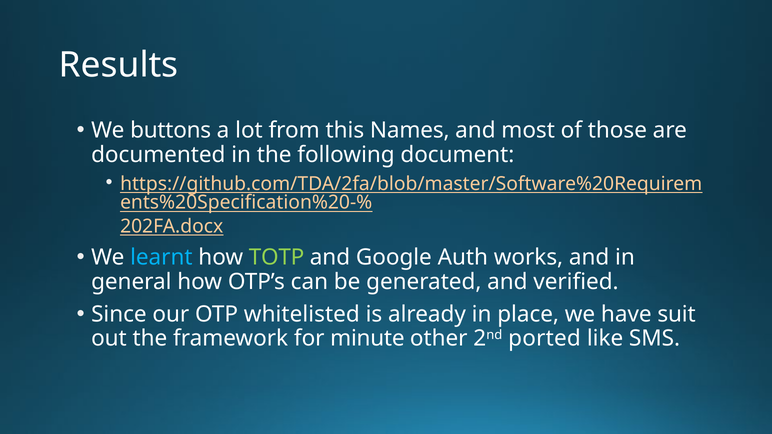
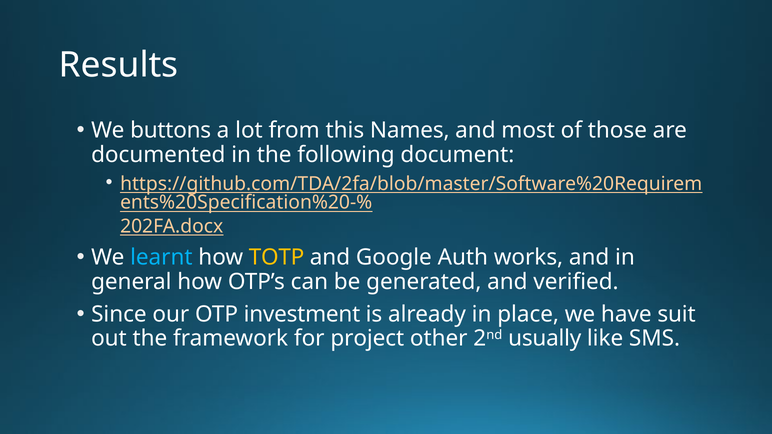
TOTP colour: light green -> yellow
whitelisted: whitelisted -> investment
minute: minute -> project
ported: ported -> usually
